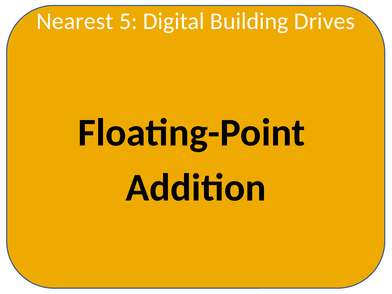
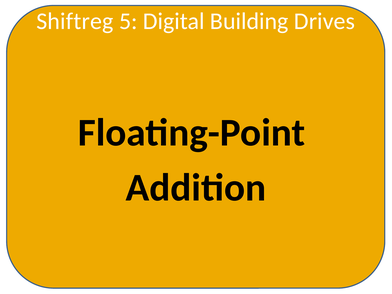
Nearest: Nearest -> Shiftreg
